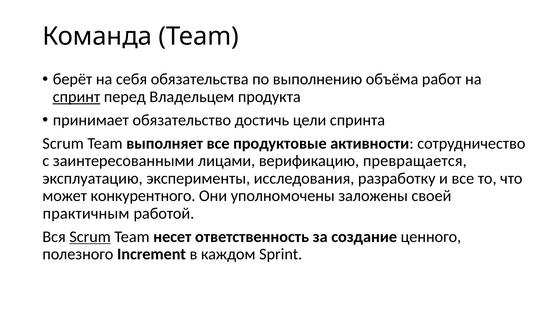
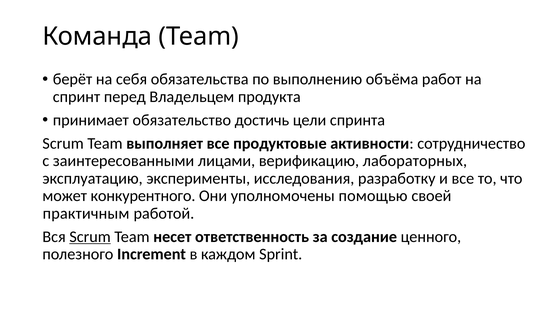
спринт underline: present -> none
превращается: превращается -> лабораторных
заложены: заложены -> помощью
